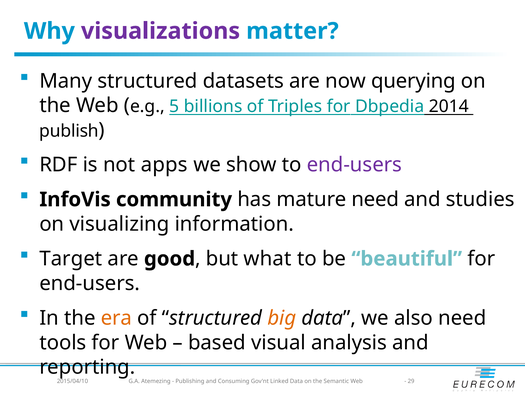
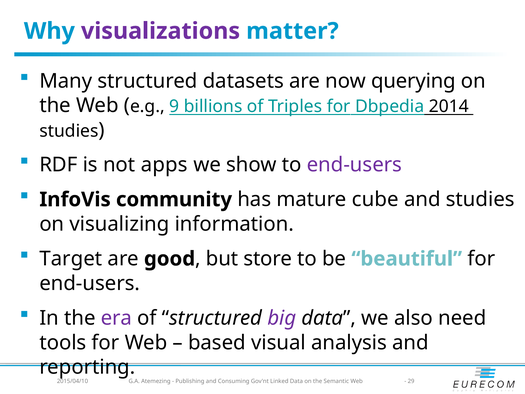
5: 5 -> 9
publish at (69, 131): publish -> studies
mature need: need -> cube
what: what -> store
era colour: orange -> purple
big colour: orange -> purple
